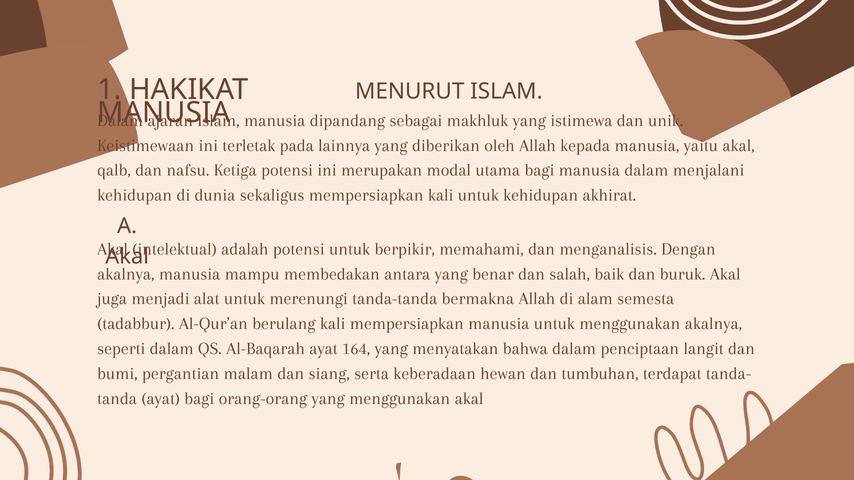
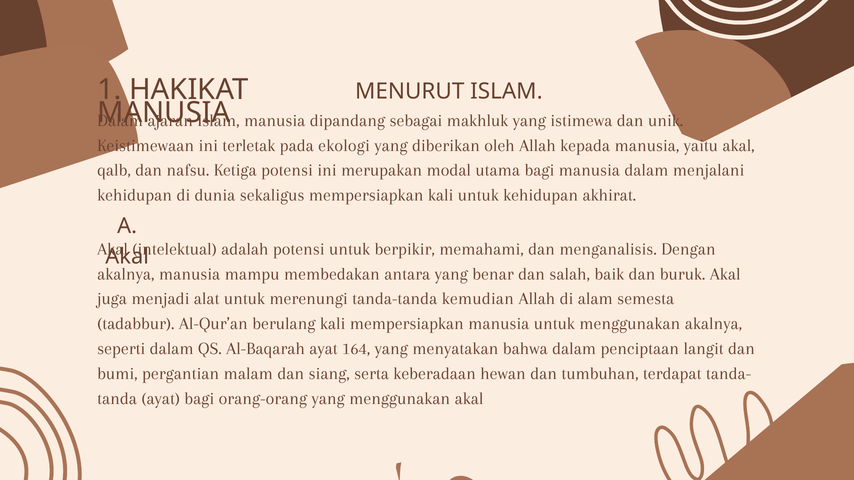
lainnya: lainnya -> ekologi
bermakna: bermakna -> kemudian
